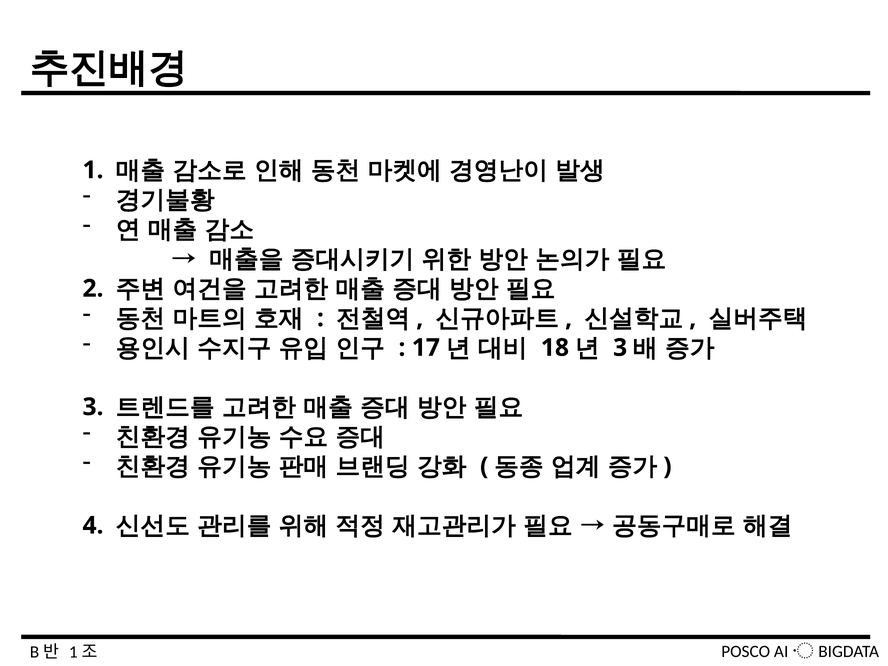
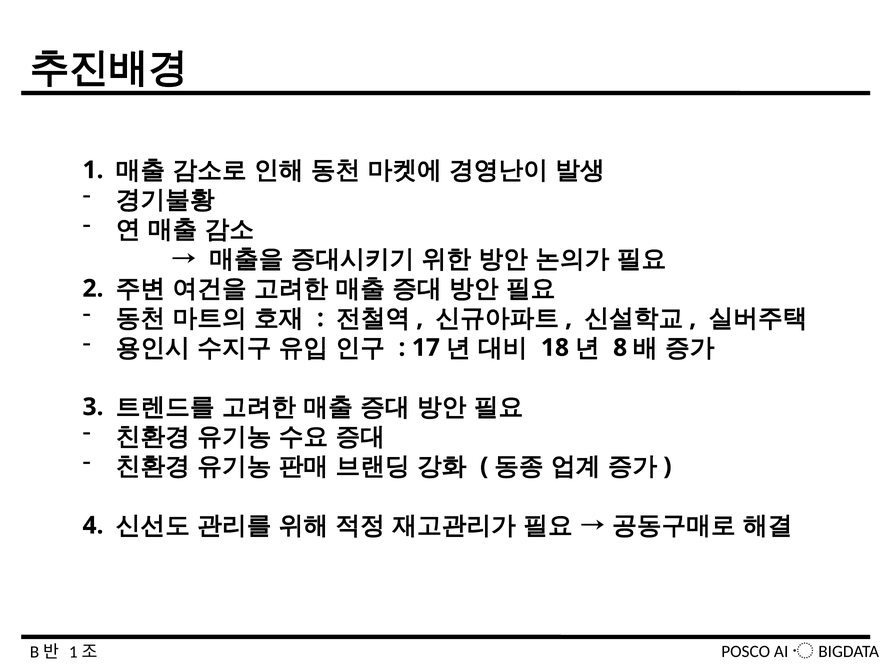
3 at (620, 348): 3 -> 8
